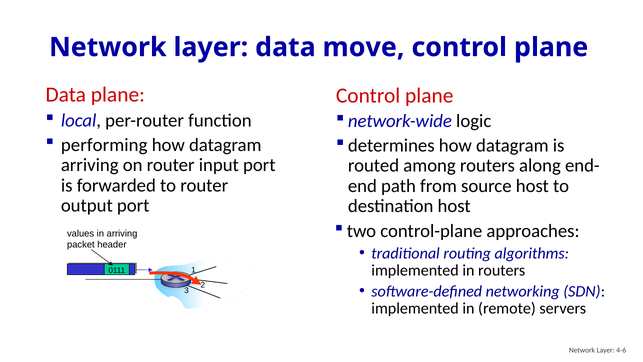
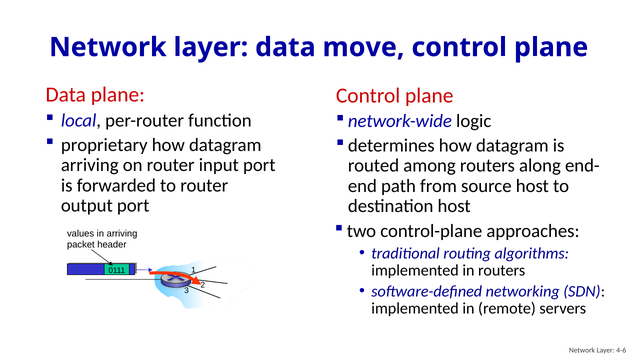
performing: performing -> proprietary
